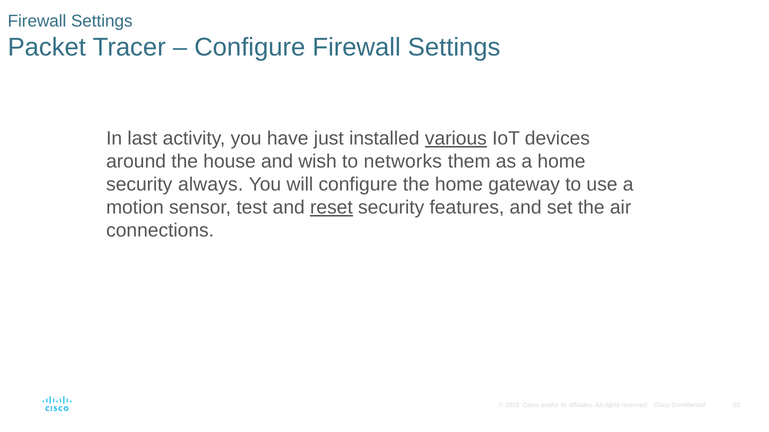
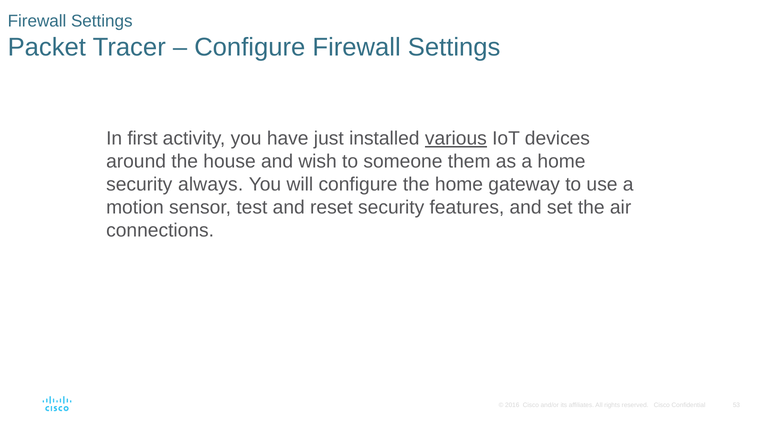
last: last -> first
networks: networks -> someone
reset underline: present -> none
